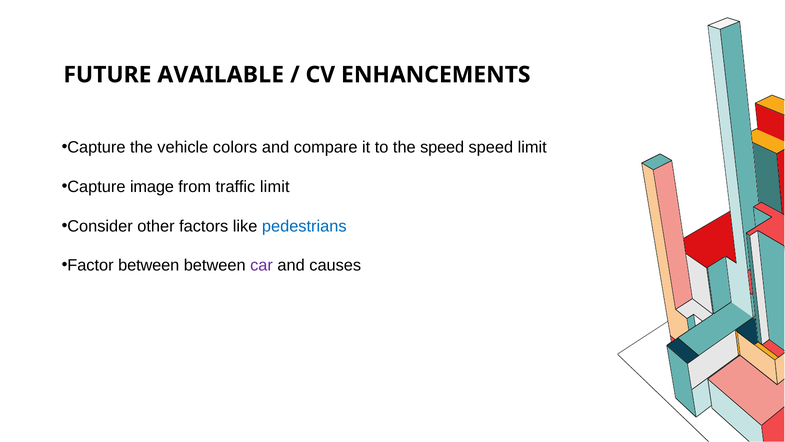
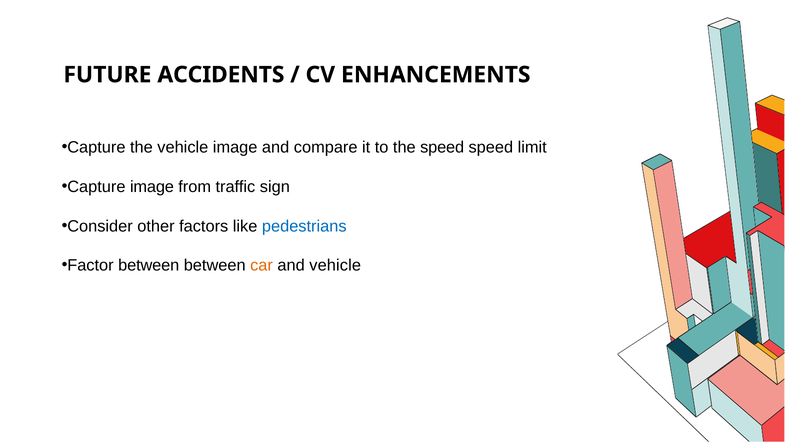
AVAILABLE: AVAILABLE -> ACCIDENTS
vehicle colors: colors -> image
traffic limit: limit -> sign
car colour: purple -> orange
and causes: causes -> vehicle
